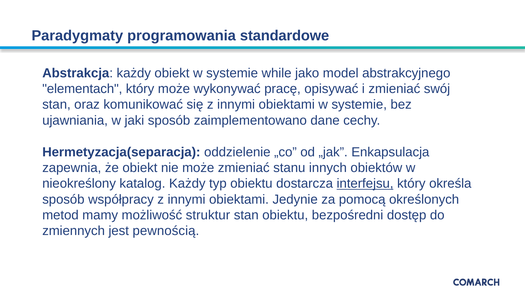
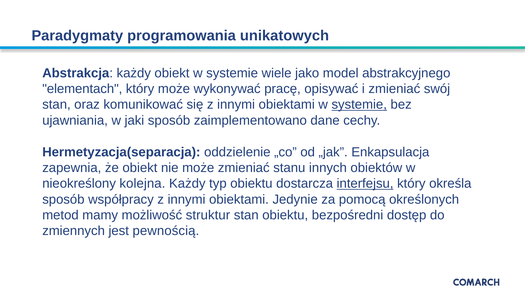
standardowe: standardowe -> unikatowych
while: while -> wiele
systemie at (359, 104) underline: none -> present
katalog: katalog -> kolejna
